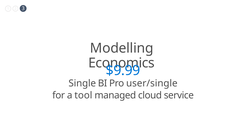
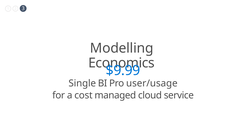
user/single: user/single -> user/usage
tool: tool -> cost
